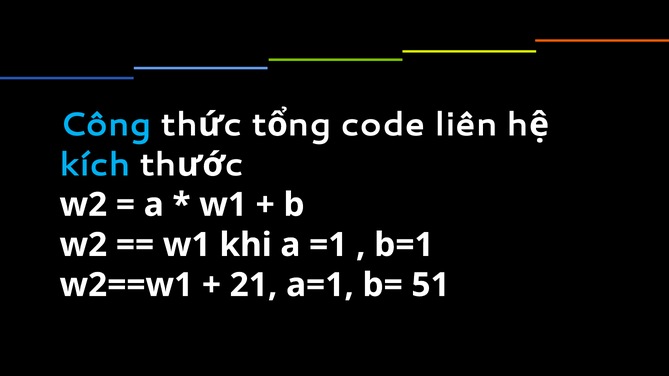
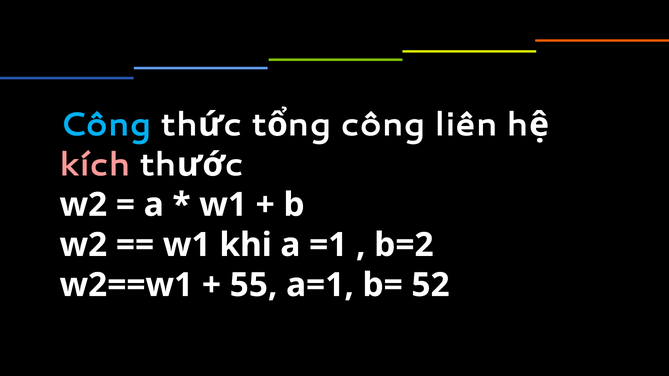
code at (383, 125): code -> công
kích colour: light blue -> pink
b=1: b=1 -> b=2
21: 21 -> 55
51: 51 -> 52
